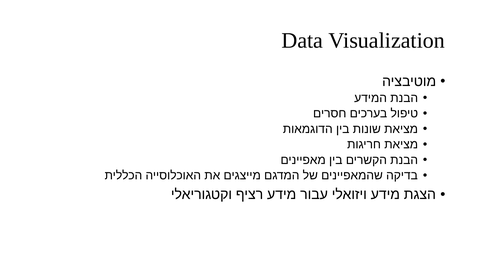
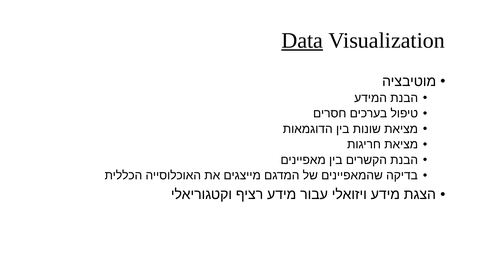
Data underline: none -> present
